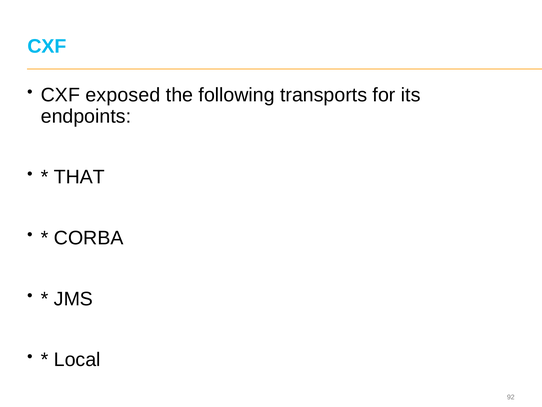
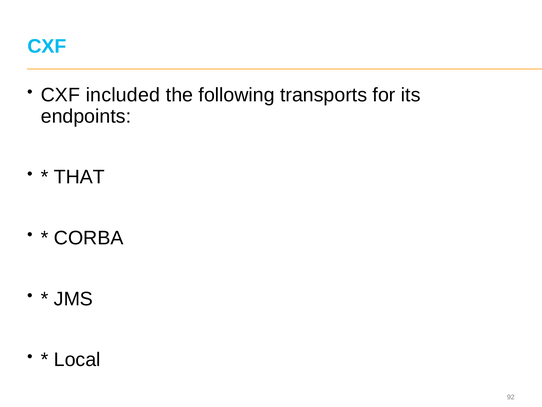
exposed: exposed -> included
